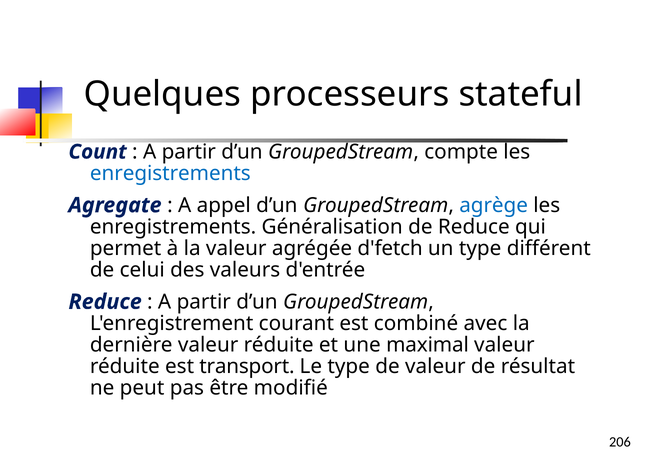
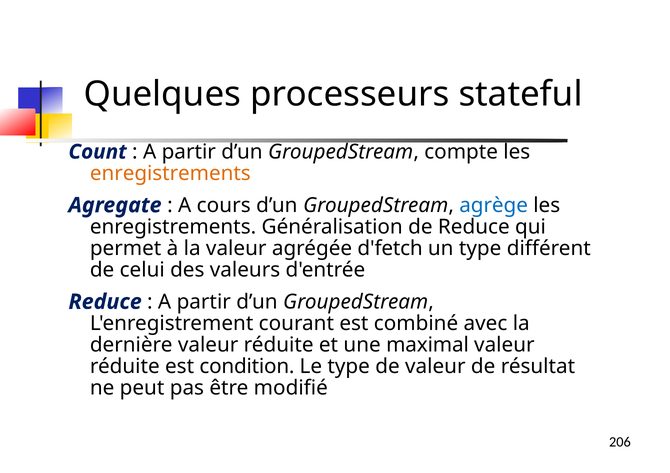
enregistrements at (170, 173) colour: blue -> orange
appel: appel -> cours
transport: transport -> condition
